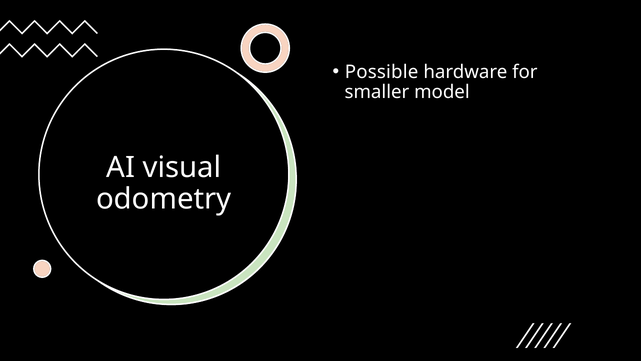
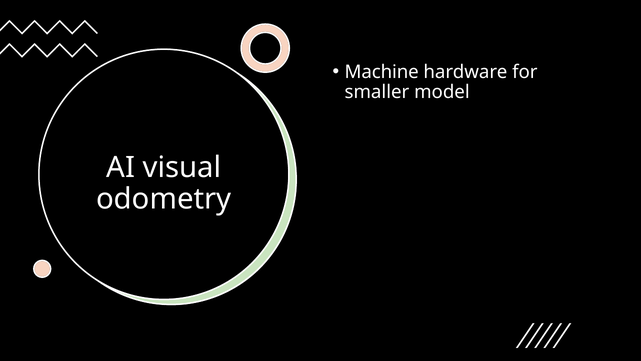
Possible: Possible -> Machine
